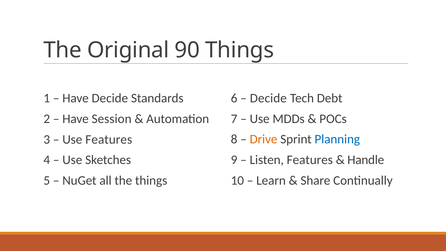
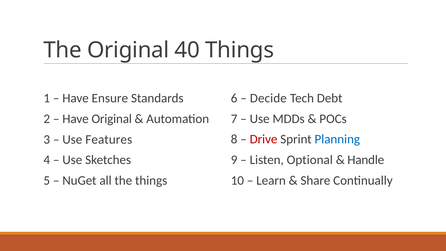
90: 90 -> 40
Have Decide: Decide -> Ensure
Have Session: Session -> Original
Drive colour: orange -> red
Listen Features: Features -> Optional
